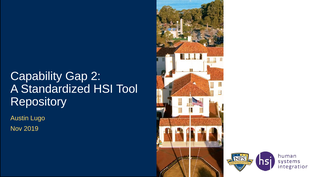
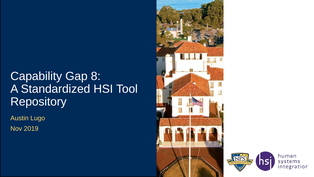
2: 2 -> 8
